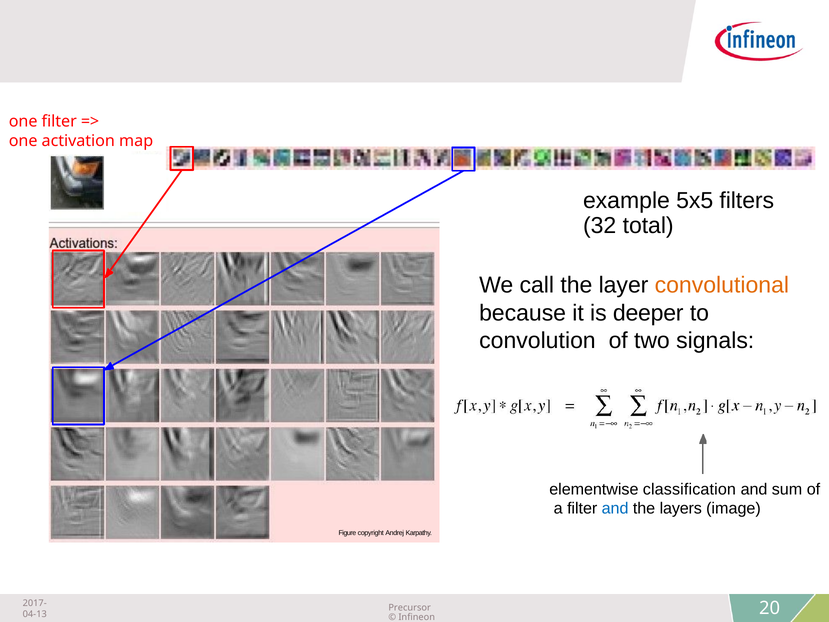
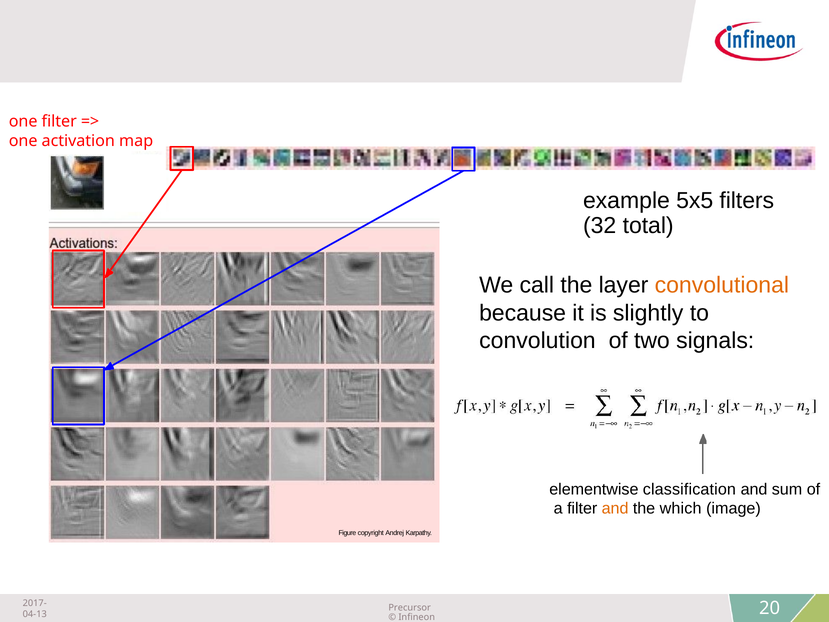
deeper: deeper -> slightly
and at (615, 508) colour: blue -> orange
layers: layers -> which
